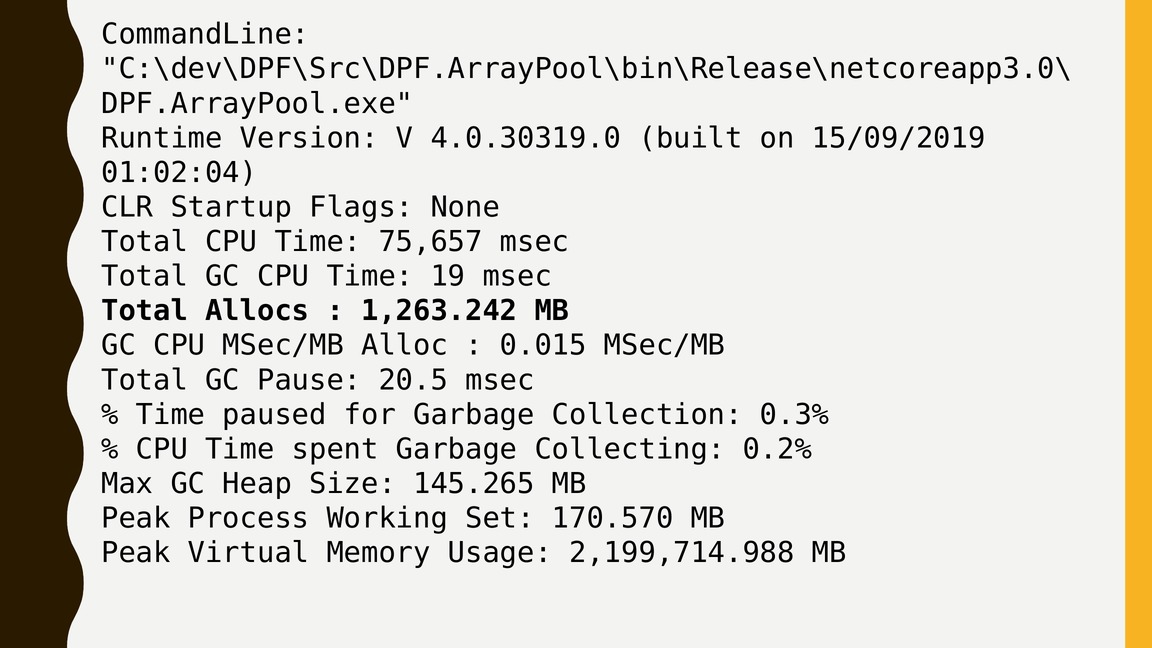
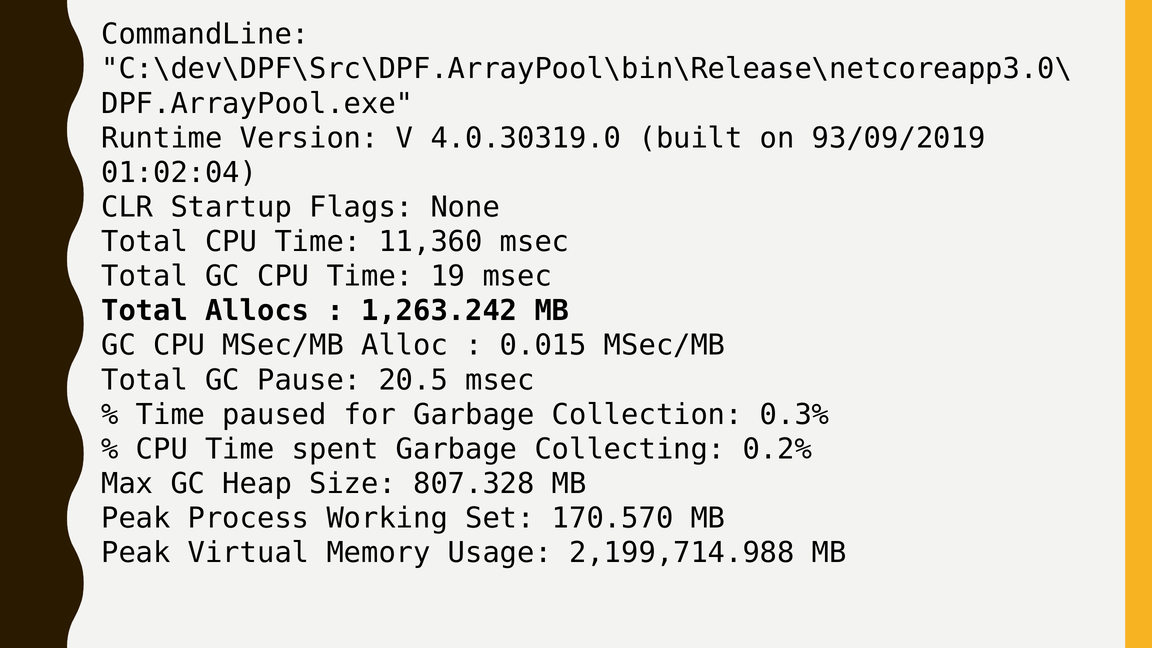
15/09/2019: 15/09/2019 -> 93/09/2019
75,657: 75,657 -> 11,360
145.265: 145.265 -> 807.328
